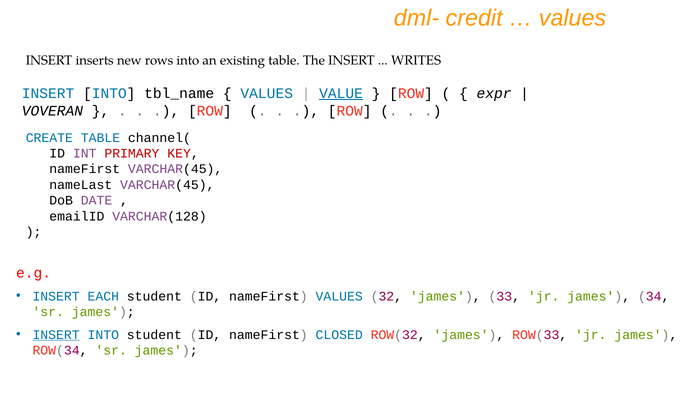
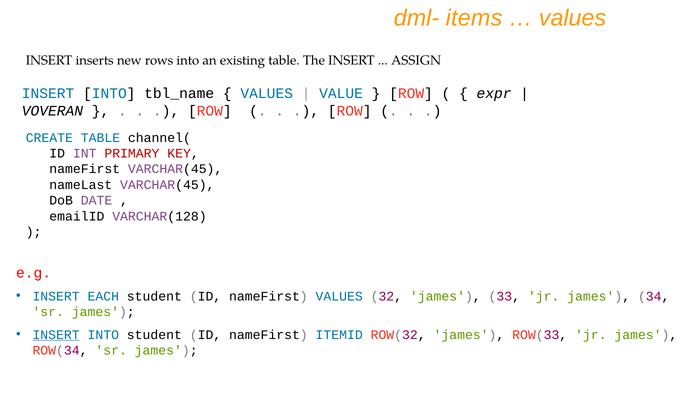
credit: credit -> items
WRITES: WRITES -> ASSIGN
VALUE underline: present -> none
CLOSED: CLOSED -> ITEMID
